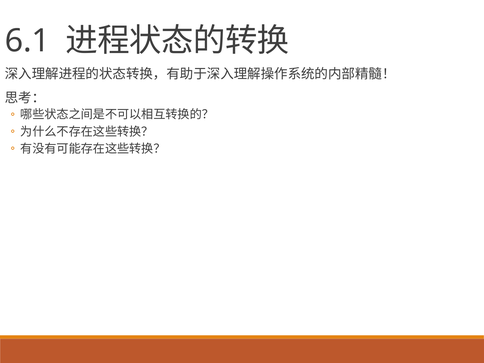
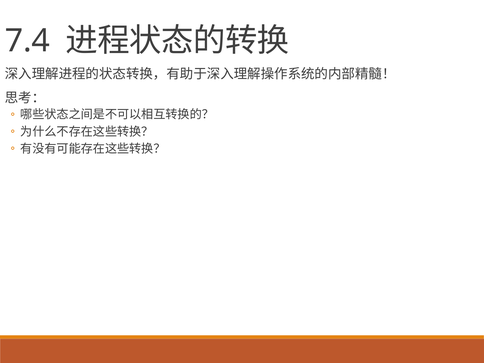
6.1: 6.1 -> 7.4
